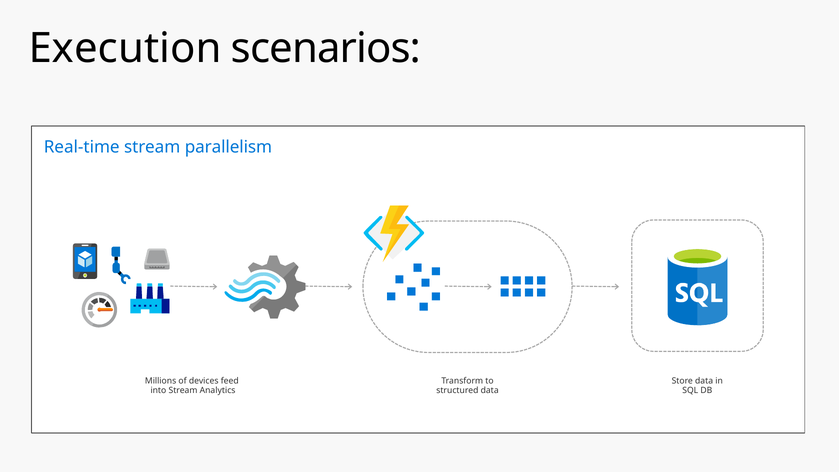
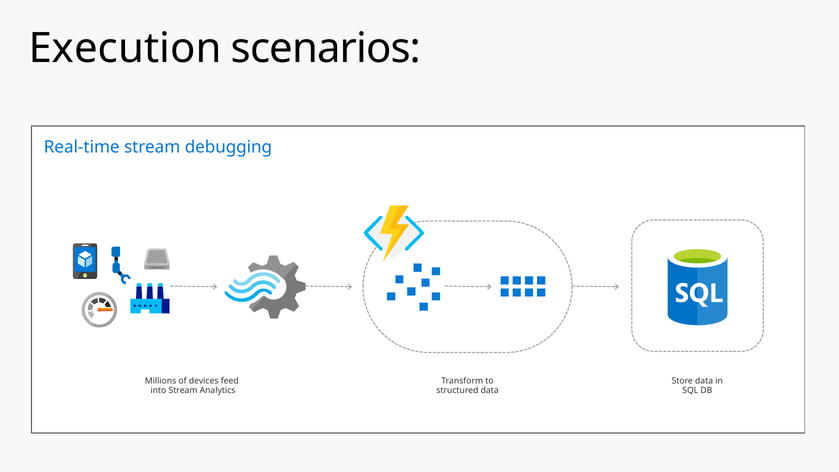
parallelism: parallelism -> debugging
